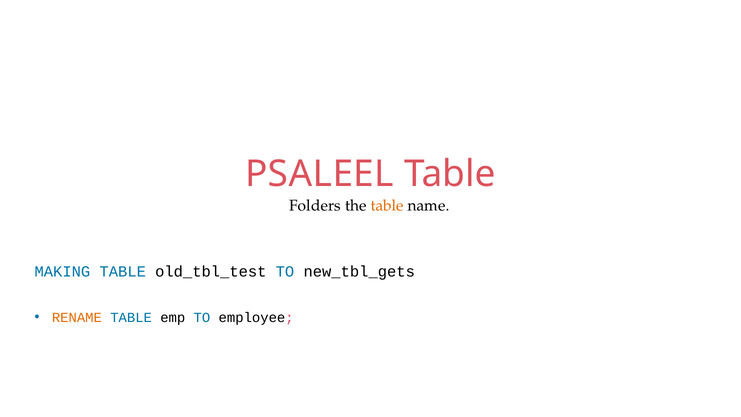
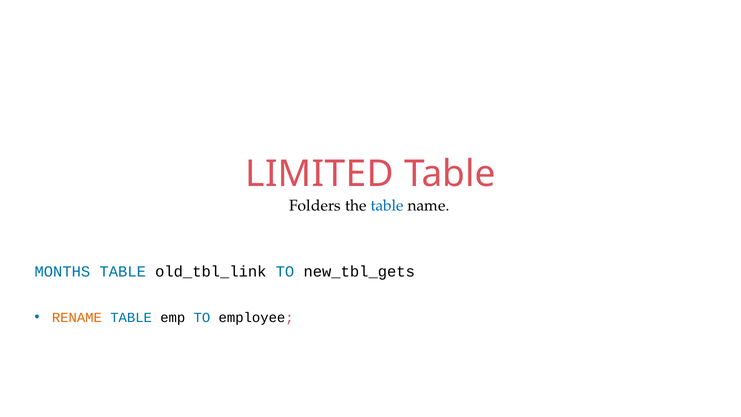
PSALEEL: PSALEEL -> LIMITED
table at (387, 205) colour: orange -> blue
MAKING: MAKING -> MONTHS
old_tbl_test: old_tbl_test -> old_tbl_link
